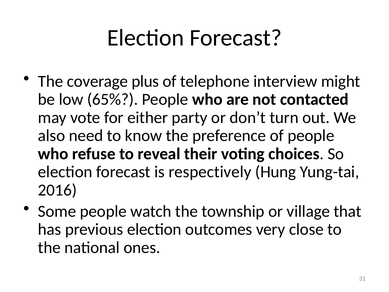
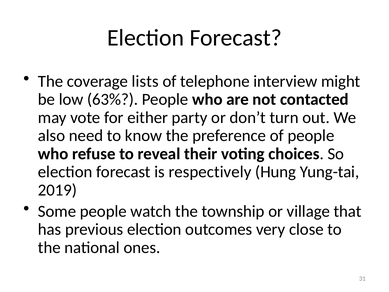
plus: plus -> lists
65%: 65% -> 63%
2016: 2016 -> 2019
